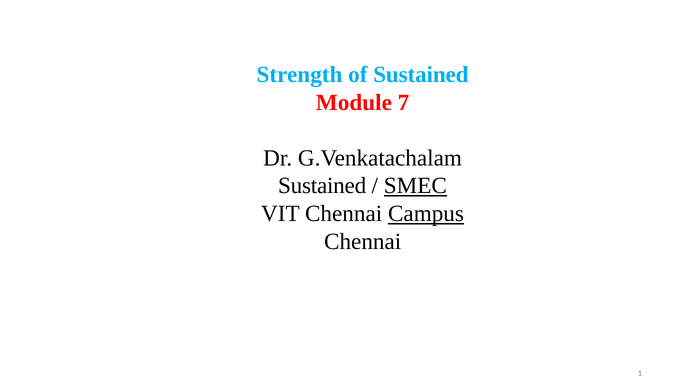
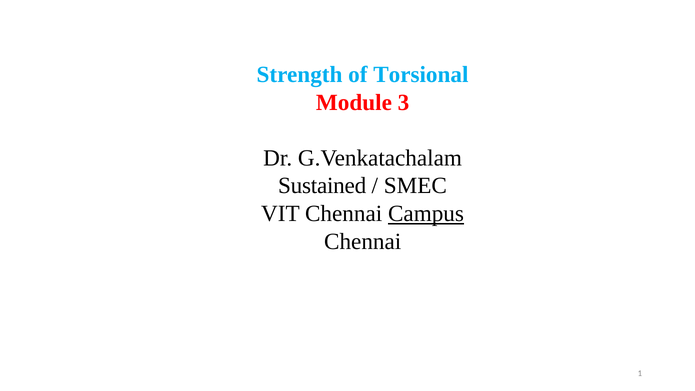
of Sustained: Sustained -> Torsional
7: 7 -> 3
SMEC underline: present -> none
